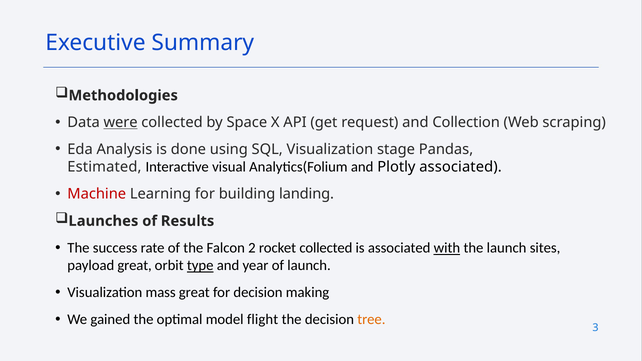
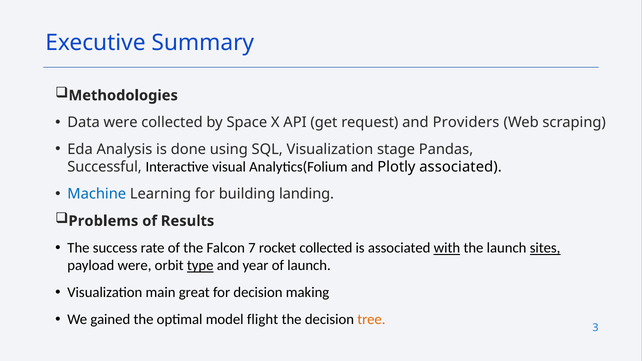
were at (121, 122) underline: present -> none
Collection: Collection -> Providers
Estimated: Estimated -> Successful
Machine colour: red -> blue
Launches: Launches -> Problems
2: 2 -> 7
sites underline: none -> present
payload great: great -> were
mass: mass -> main
